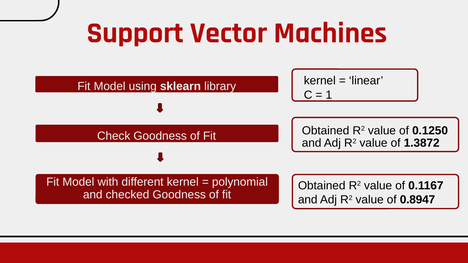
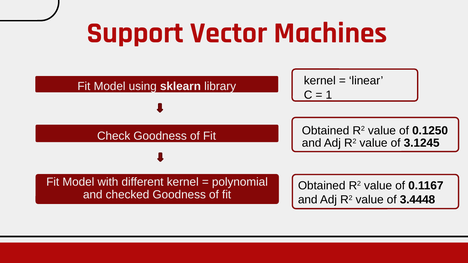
1.3872: 1.3872 -> 3.1245
0.8947: 0.8947 -> 3.4448
